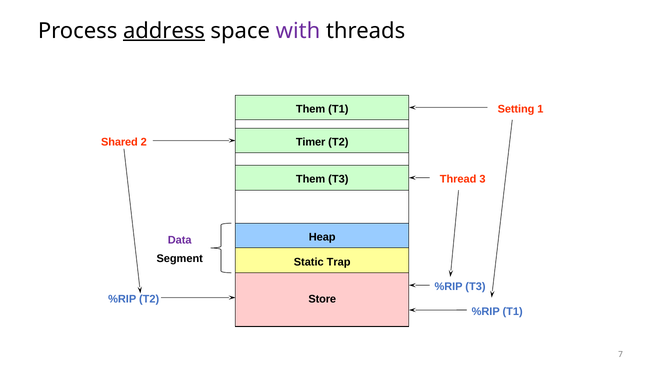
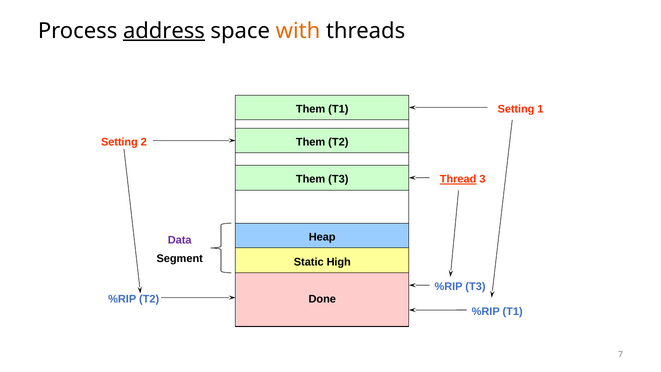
with colour: purple -> orange
Shared at (119, 142): Shared -> Setting
Timer at (311, 142): Timer -> Them
Thread underline: none -> present
Trap: Trap -> High
Store: Store -> Done
